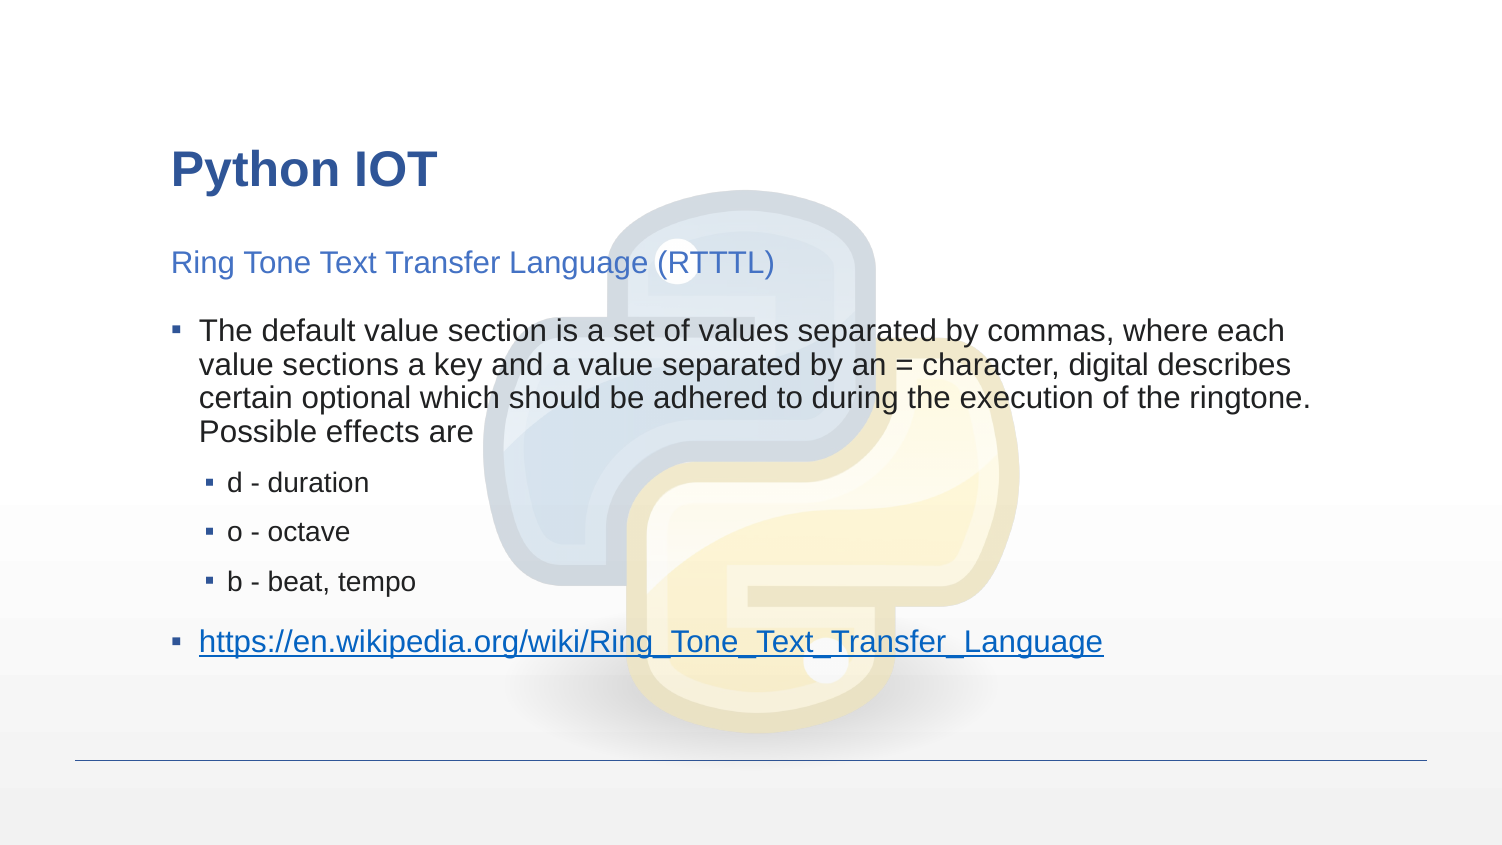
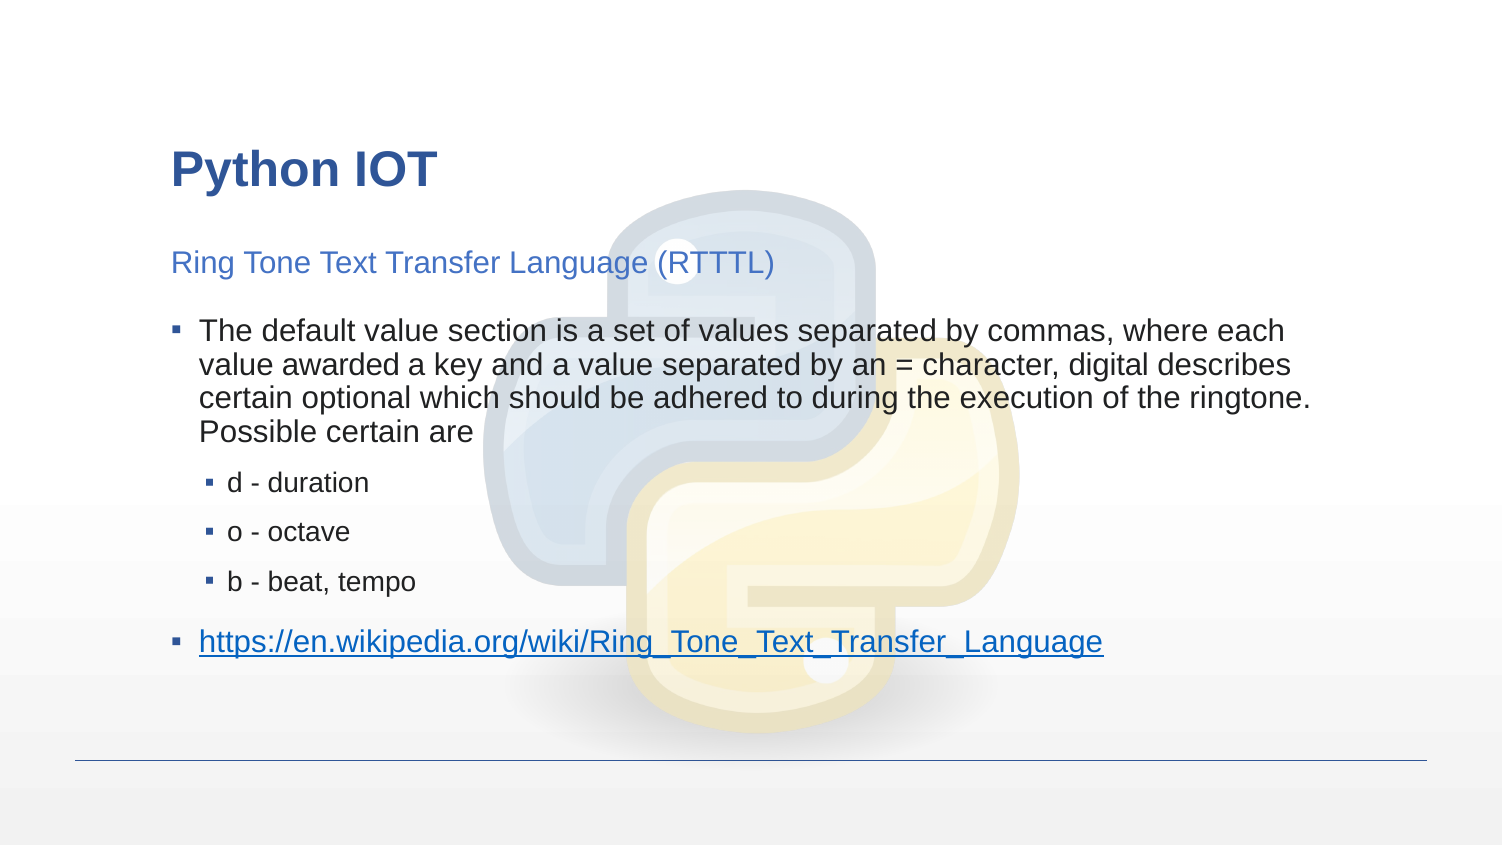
sections: sections -> awarded
Possible effects: effects -> certain
